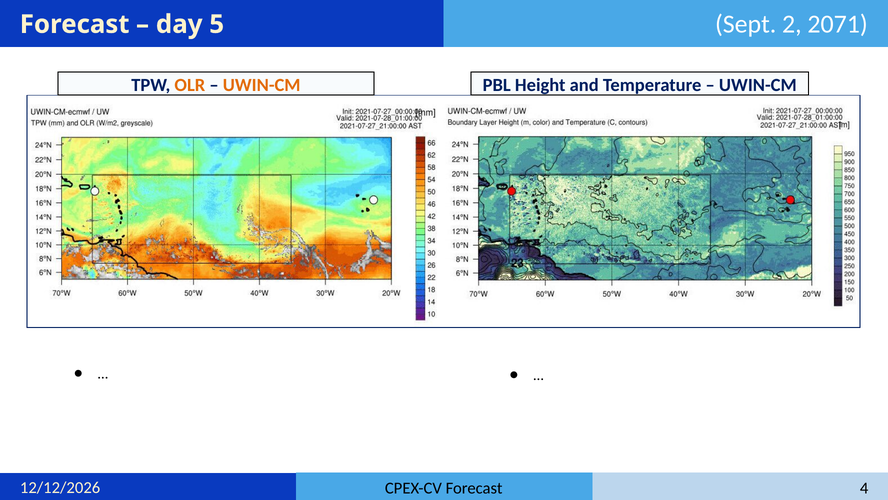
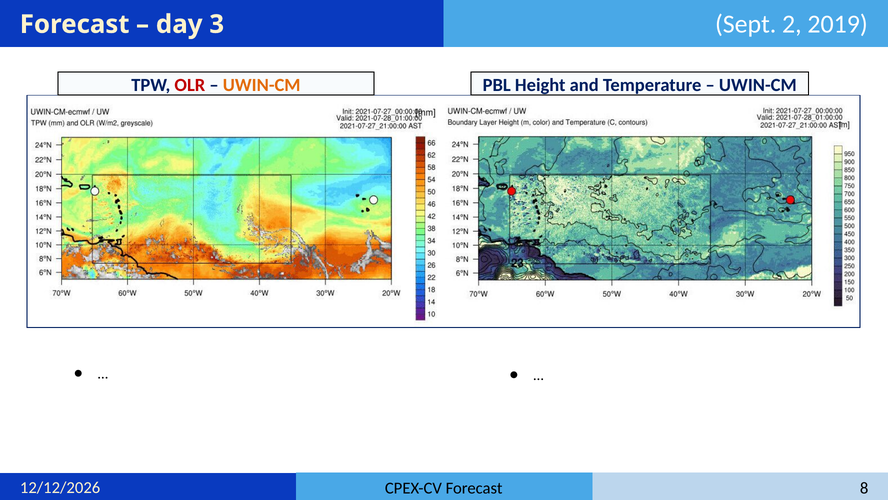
5: 5 -> 3
2071: 2071 -> 2019
OLR colour: orange -> red
4: 4 -> 8
